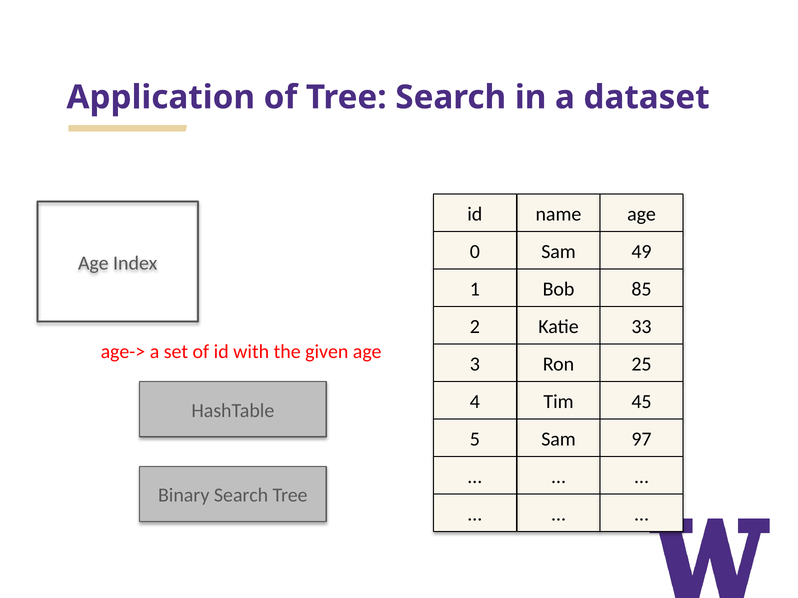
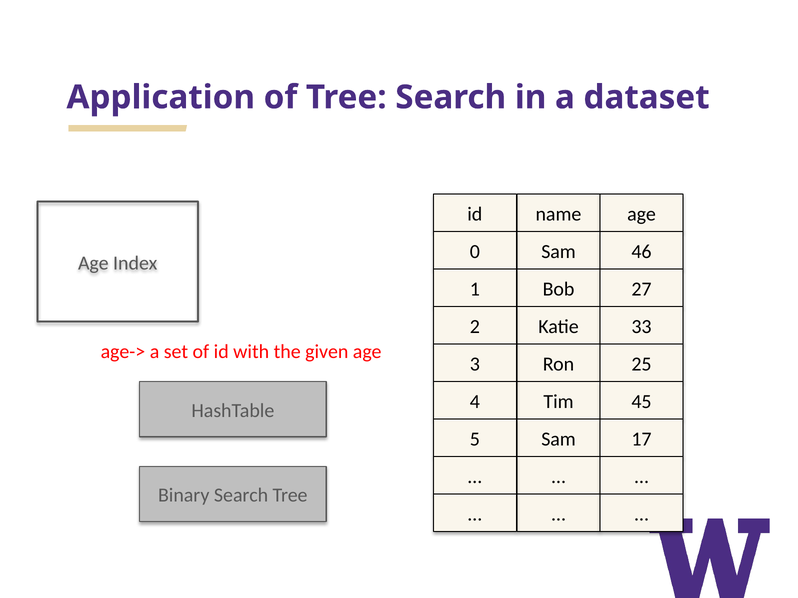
49: 49 -> 46
85: 85 -> 27
97: 97 -> 17
